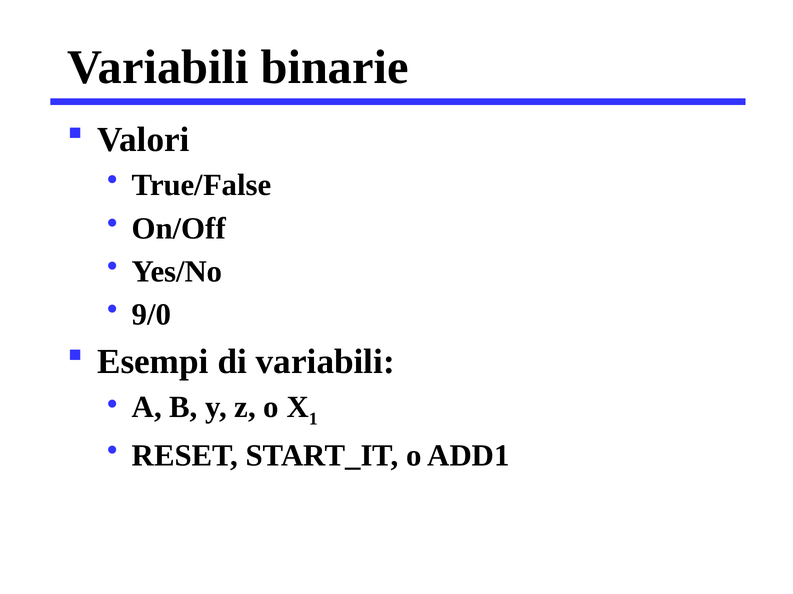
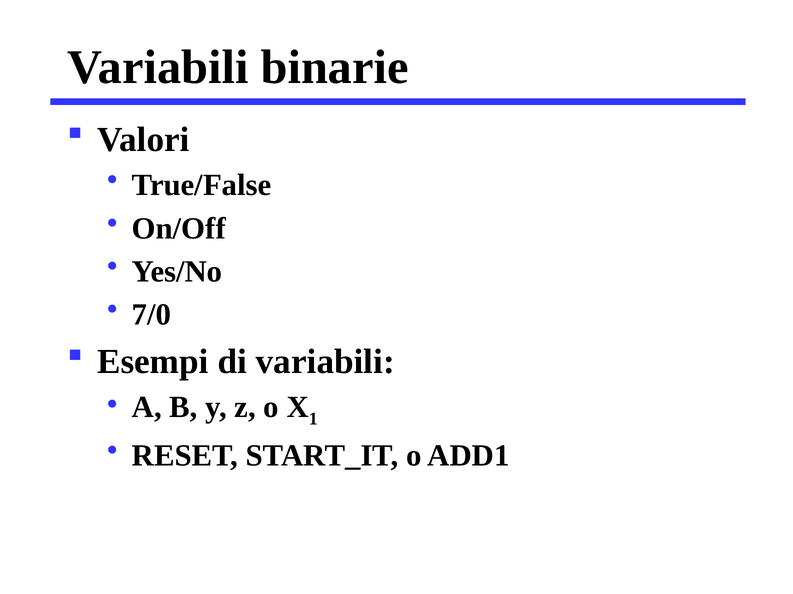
9/0: 9/0 -> 7/0
